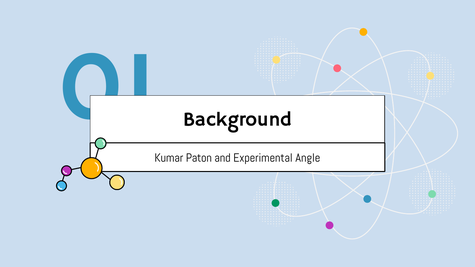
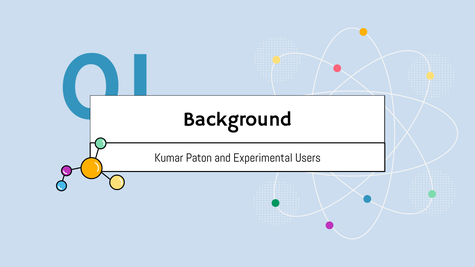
Angle: Angle -> Users
